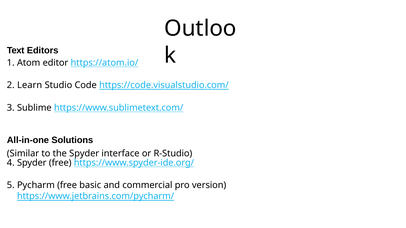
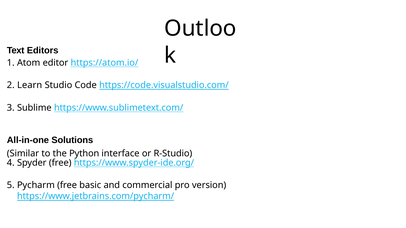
the Spyder: Spyder -> Python
